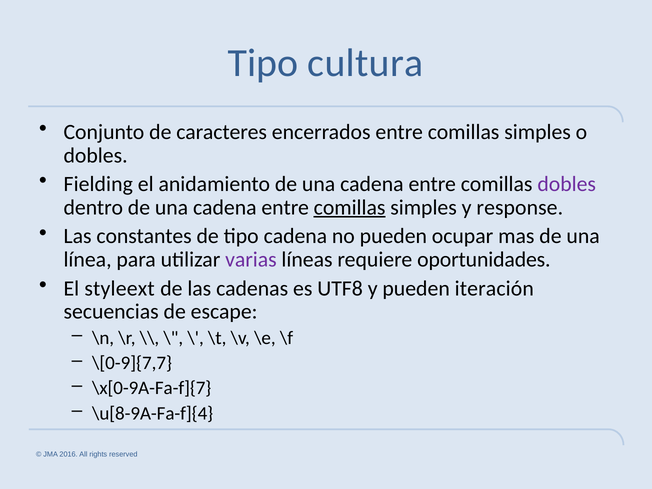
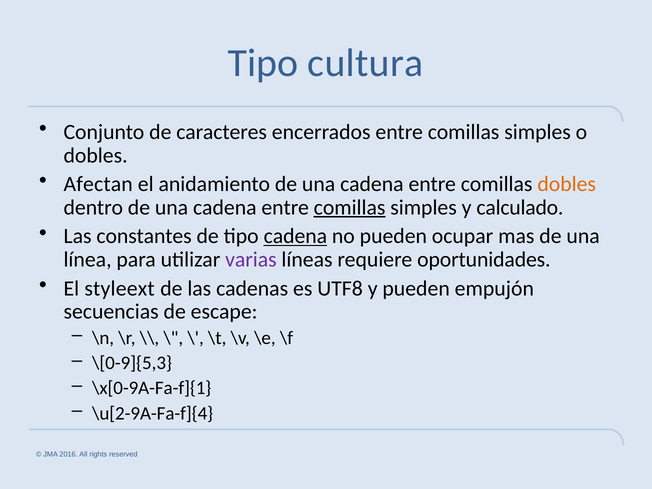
Fielding: Fielding -> Afectan
dobles at (567, 184) colour: purple -> orange
response: response -> calculado
cadena at (295, 236) underline: none -> present
iteración: iteración -> empujón
\[0-9]{7,7: \[0-9]{7,7 -> \[0-9]{5,3
\x[0-9A-Fa-f]{7: \x[0-9A-Fa-f]{7 -> \x[0-9A-Fa-f]{1
\u[8-9A-Fa-f]{4: \u[8-9A-Fa-f]{4 -> \u[2-9A-Fa-f]{4
